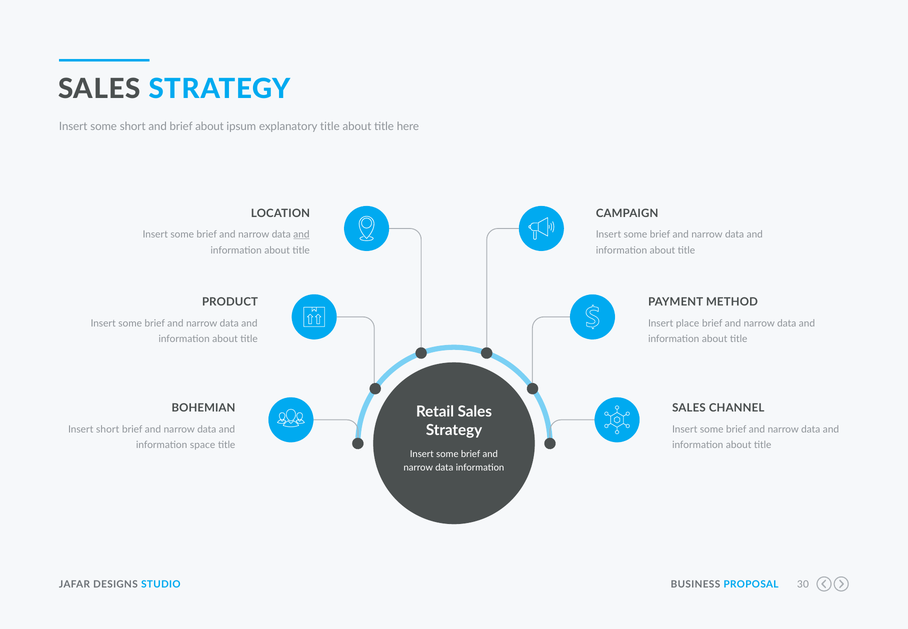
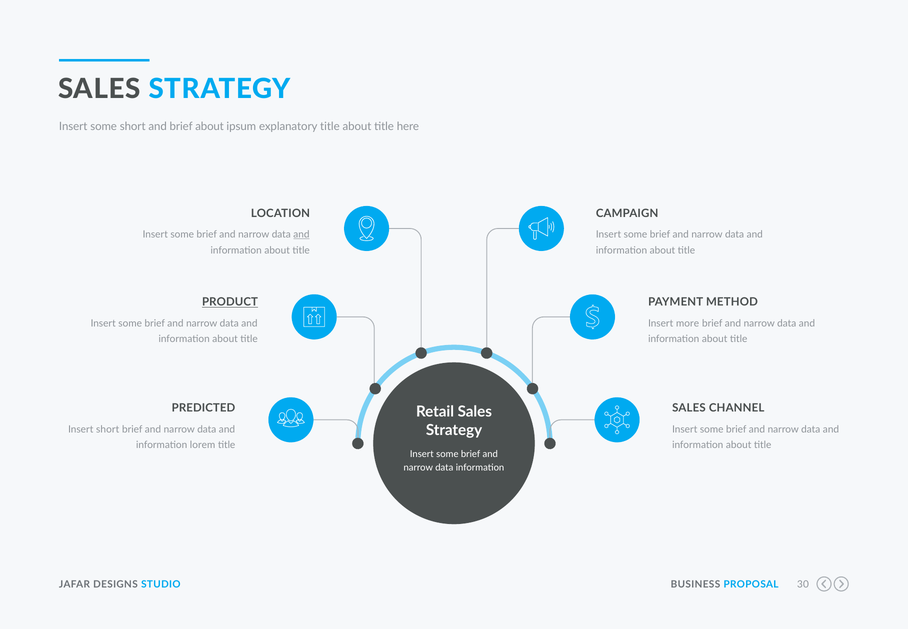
PRODUCT underline: none -> present
place: place -> more
BOHEMIAN: BOHEMIAN -> PREDICTED
space: space -> lorem
